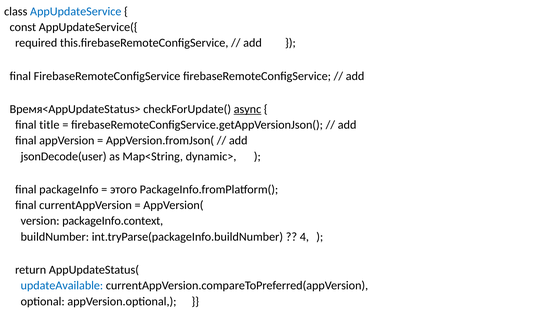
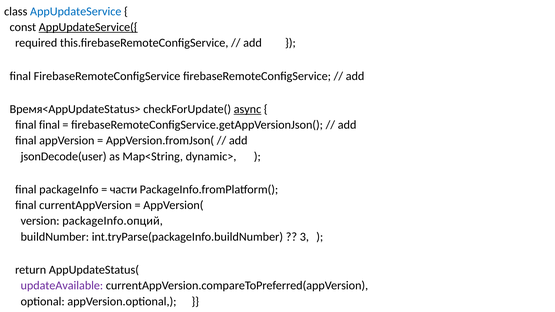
AppUpdateService({ underline: none -> present
final title: title -> final
этого: этого -> части
packageInfo.context: packageInfo.context -> packageInfo.опций
4: 4 -> 3
updateAvailable colour: blue -> purple
